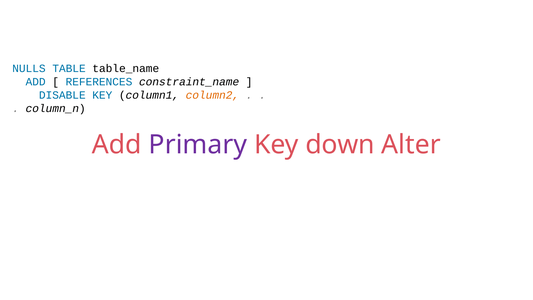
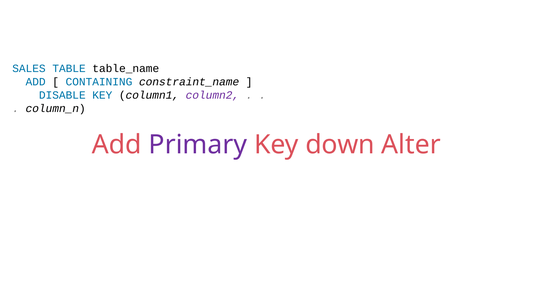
NULLS: NULLS -> SALES
REFERENCES: REFERENCES -> CONTAINING
column2 colour: orange -> purple
